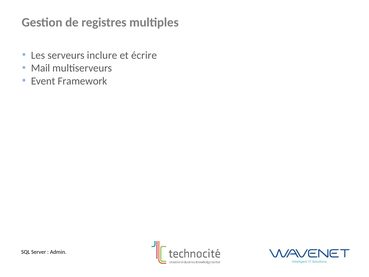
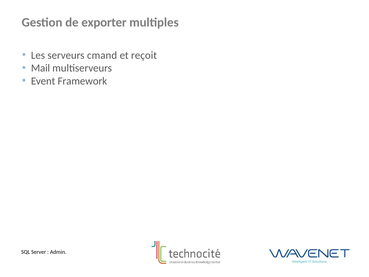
registres: registres -> exporter
inclure: inclure -> cmand
écrire: écrire -> reçoit
